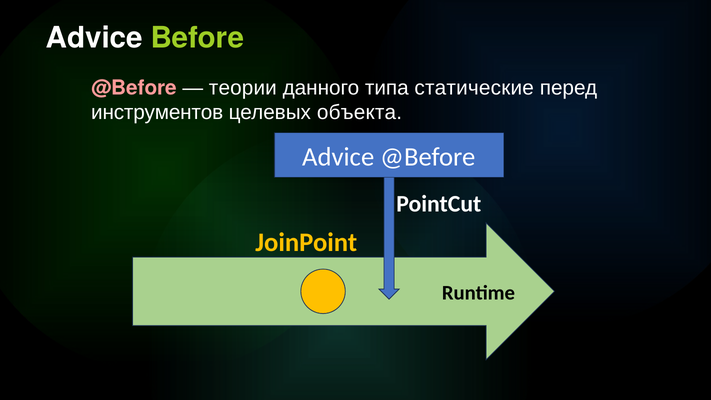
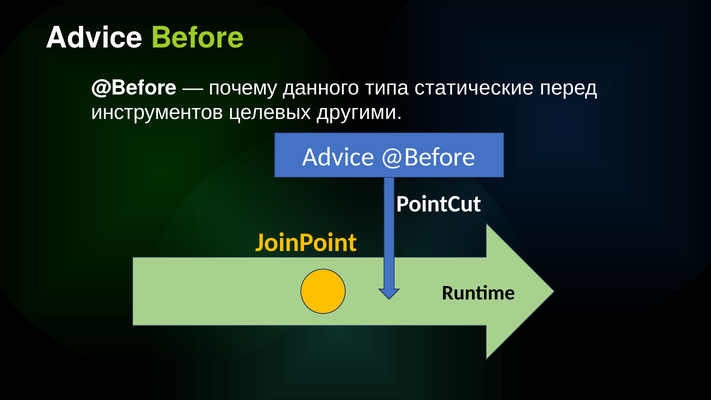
@Before at (134, 88) colour: pink -> white
теории: теории -> почему
объекта: объекта -> другими
